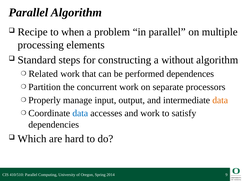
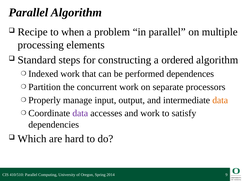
without: without -> ordered
Related: Related -> Indexed
data at (80, 114) colour: blue -> purple
